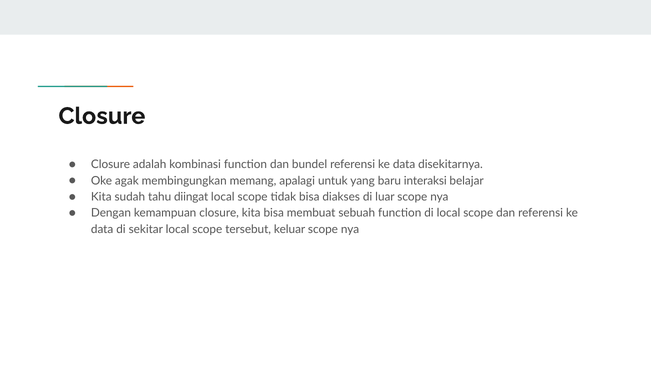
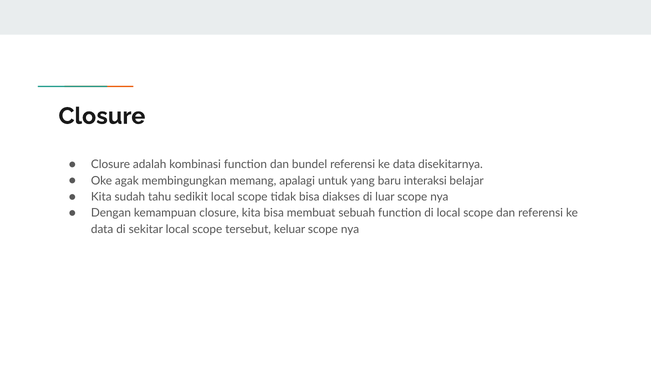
diingat: diingat -> sedikit
